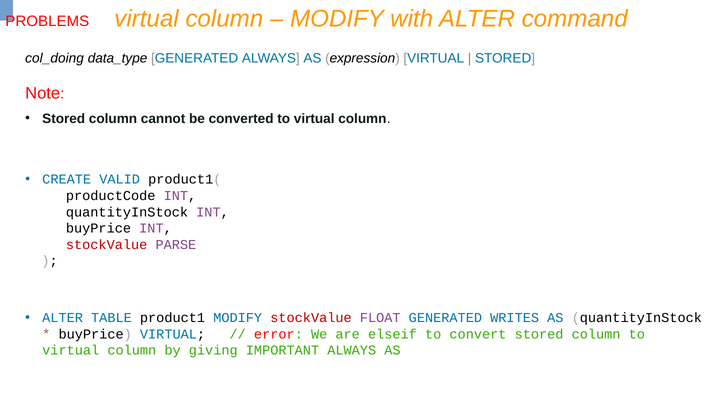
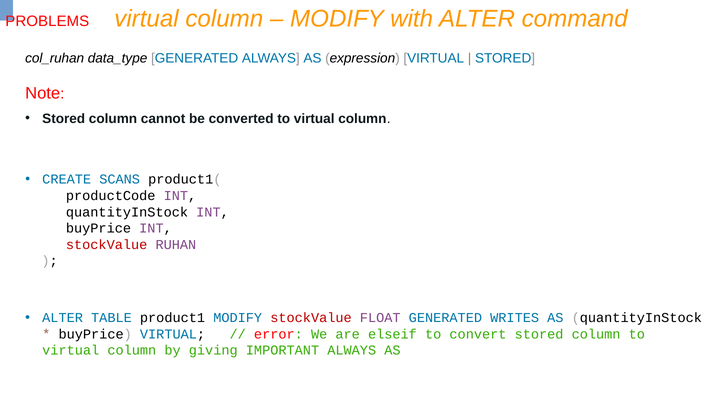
col_doing: col_doing -> col_ruhan
VALID: VALID -> SCANS
PARSE: PARSE -> RUHAN
